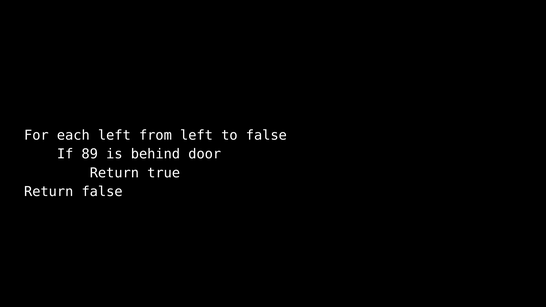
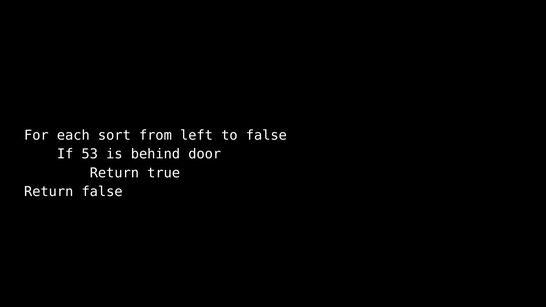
each left: left -> sort
89: 89 -> 53
